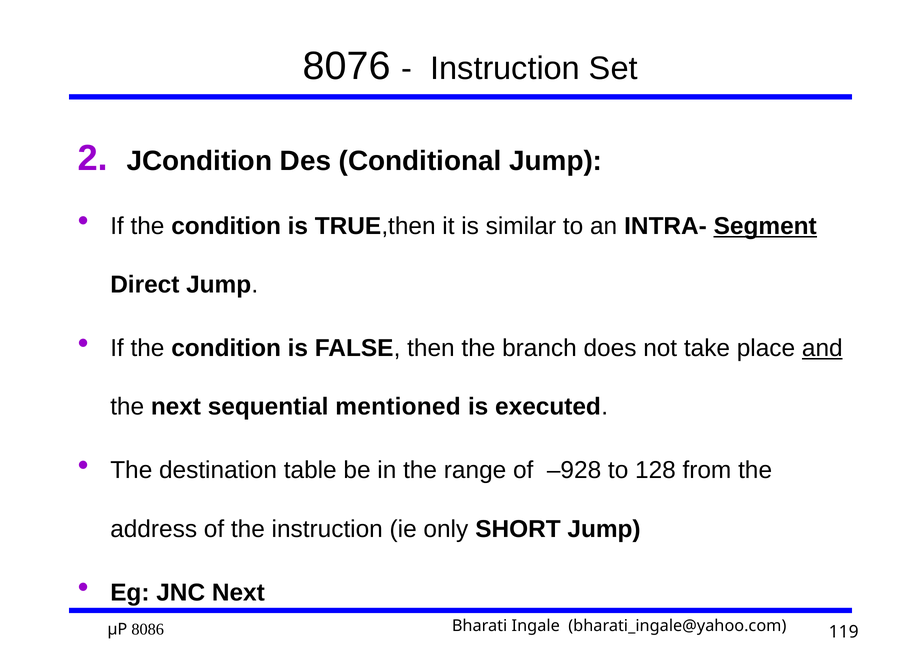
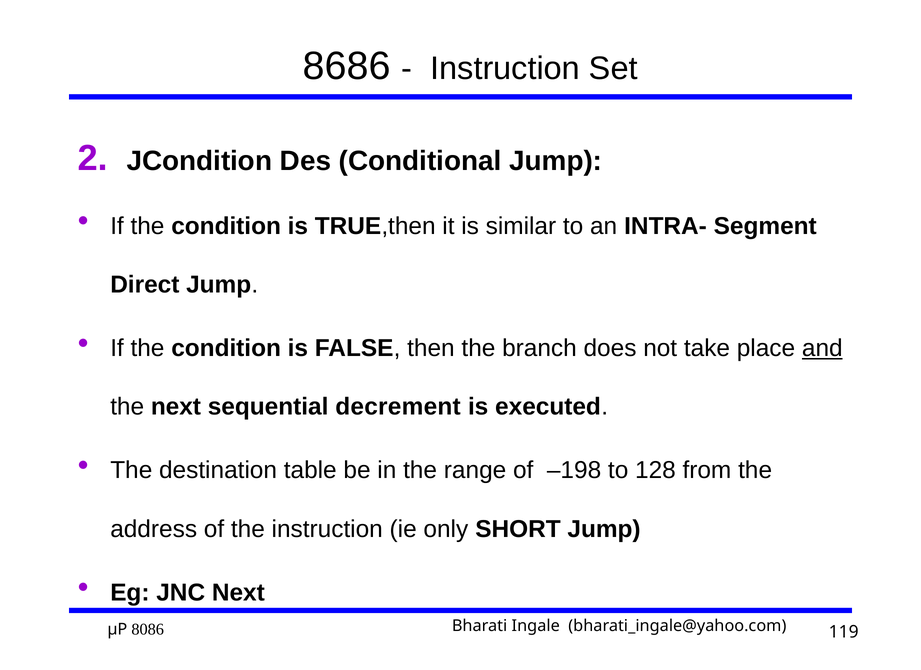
8076: 8076 -> 8686
Segment underline: present -> none
mentioned: mentioned -> decrement
–928: –928 -> –198
